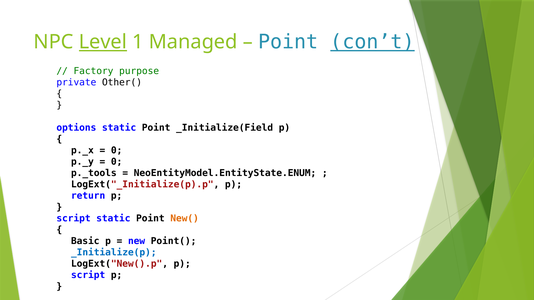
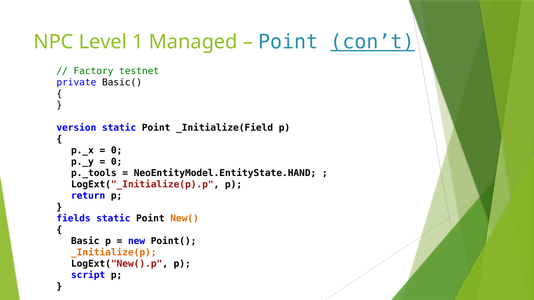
Level underline: present -> none
purpose: purpose -> testnet
Other(: Other( -> Basic(
options: options -> version
NeoEntityModel.EntityState.ENUM: NeoEntityModel.EntityState.ENUM -> NeoEntityModel.EntityState.HAND
script at (74, 219): script -> fields
_Initialize(p colour: blue -> orange
